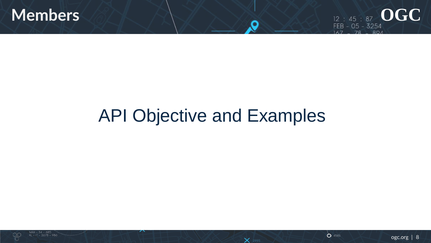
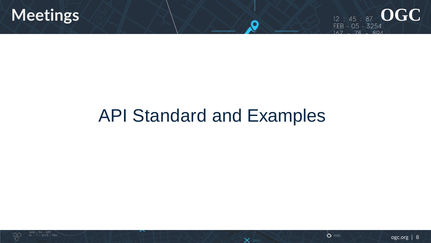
Members: Members -> Meetings
Objective: Objective -> Standard
